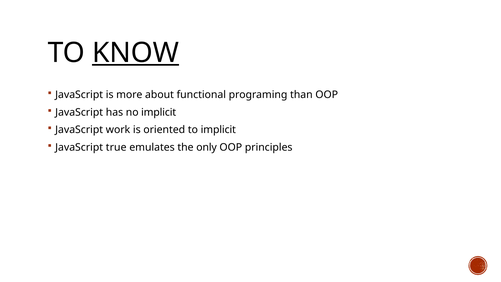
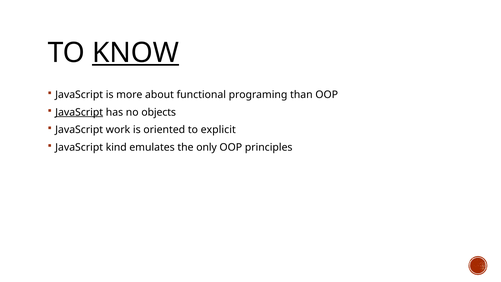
JavaScript at (79, 112) underline: none -> present
no implicit: implicit -> objects
to implicit: implicit -> explicit
true: true -> kind
